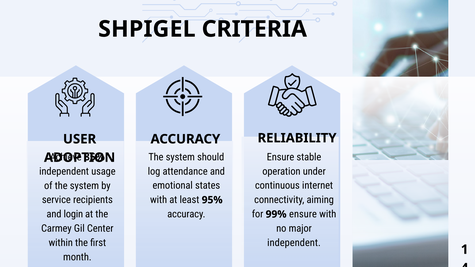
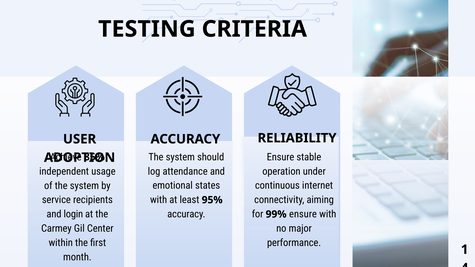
SHPIGEL: SHPIGEL -> TESTING
independent at (294, 243): independent -> performance
